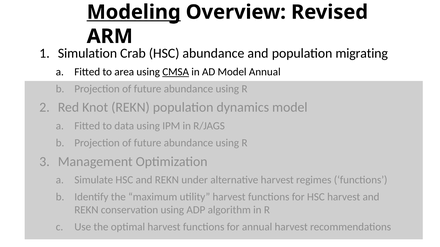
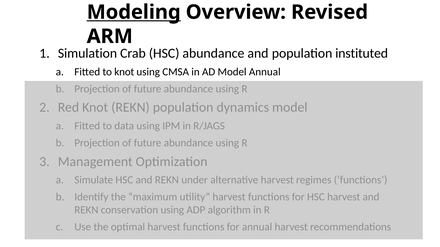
migrating: migrating -> instituted
to area: area -> knot
CMSA underline: present -> none
